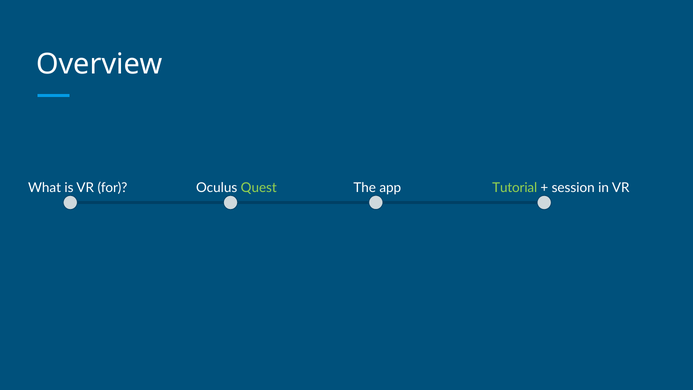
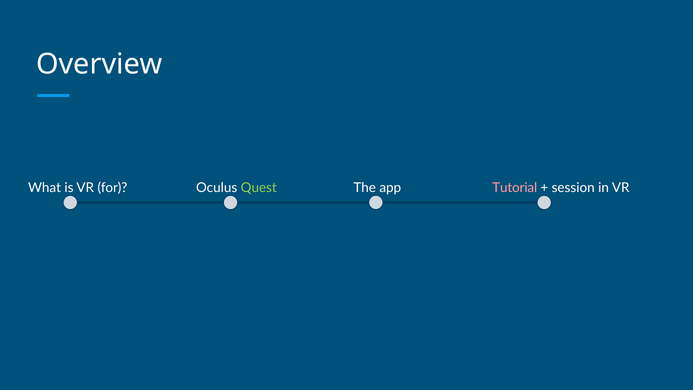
Tutorial colour: light green -> pink
